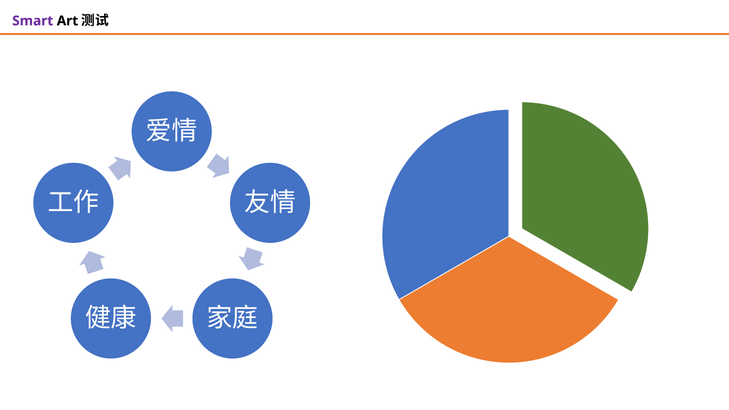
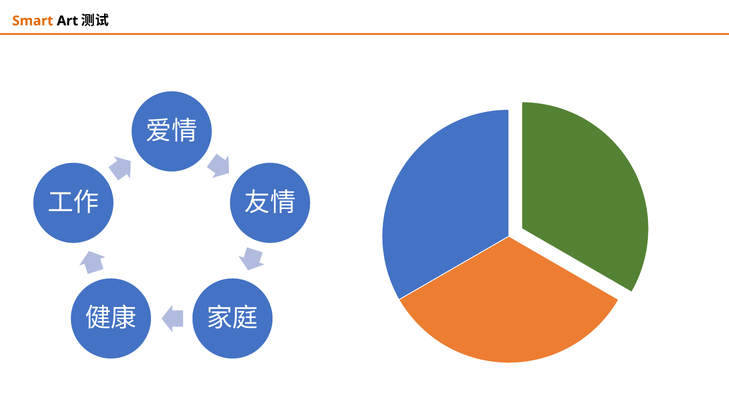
Smart colour: purple -> orange
